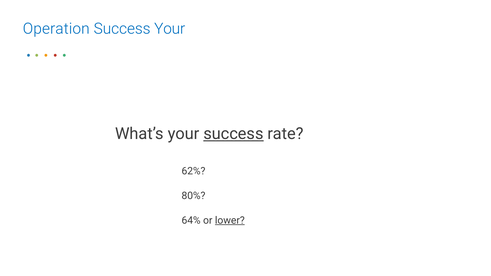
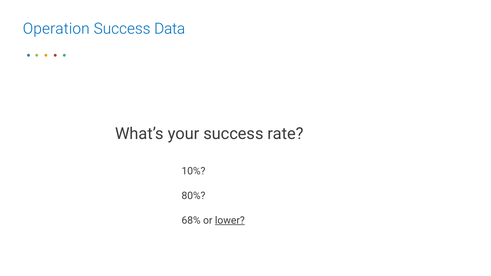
Success Your: Your -> Data
success at (233, 134) underline: present -> none
62%: 62% -> 10%
64%: 64% -> 68%
